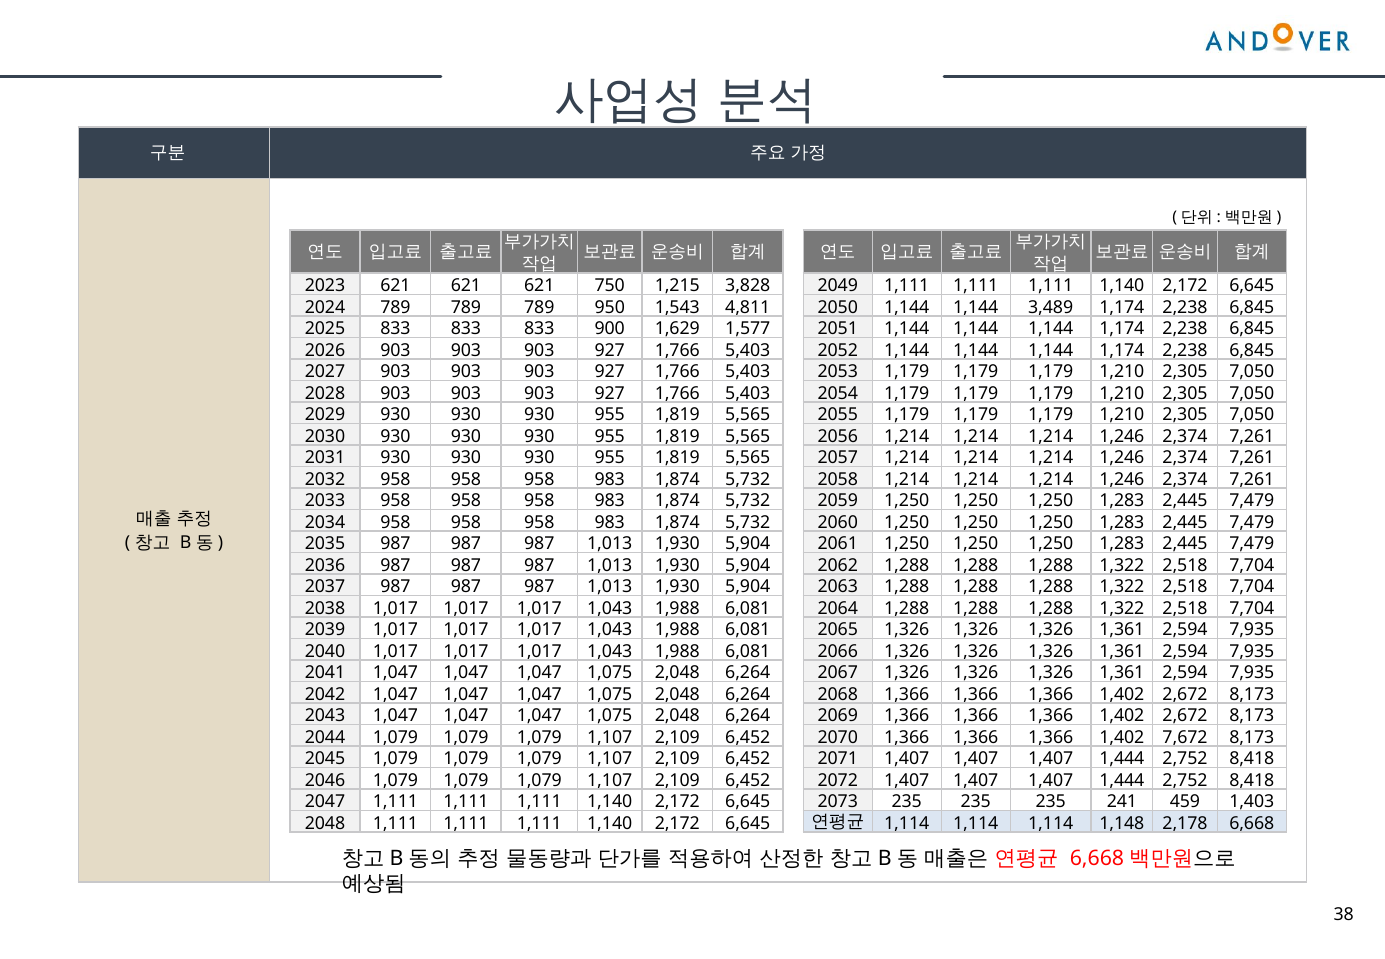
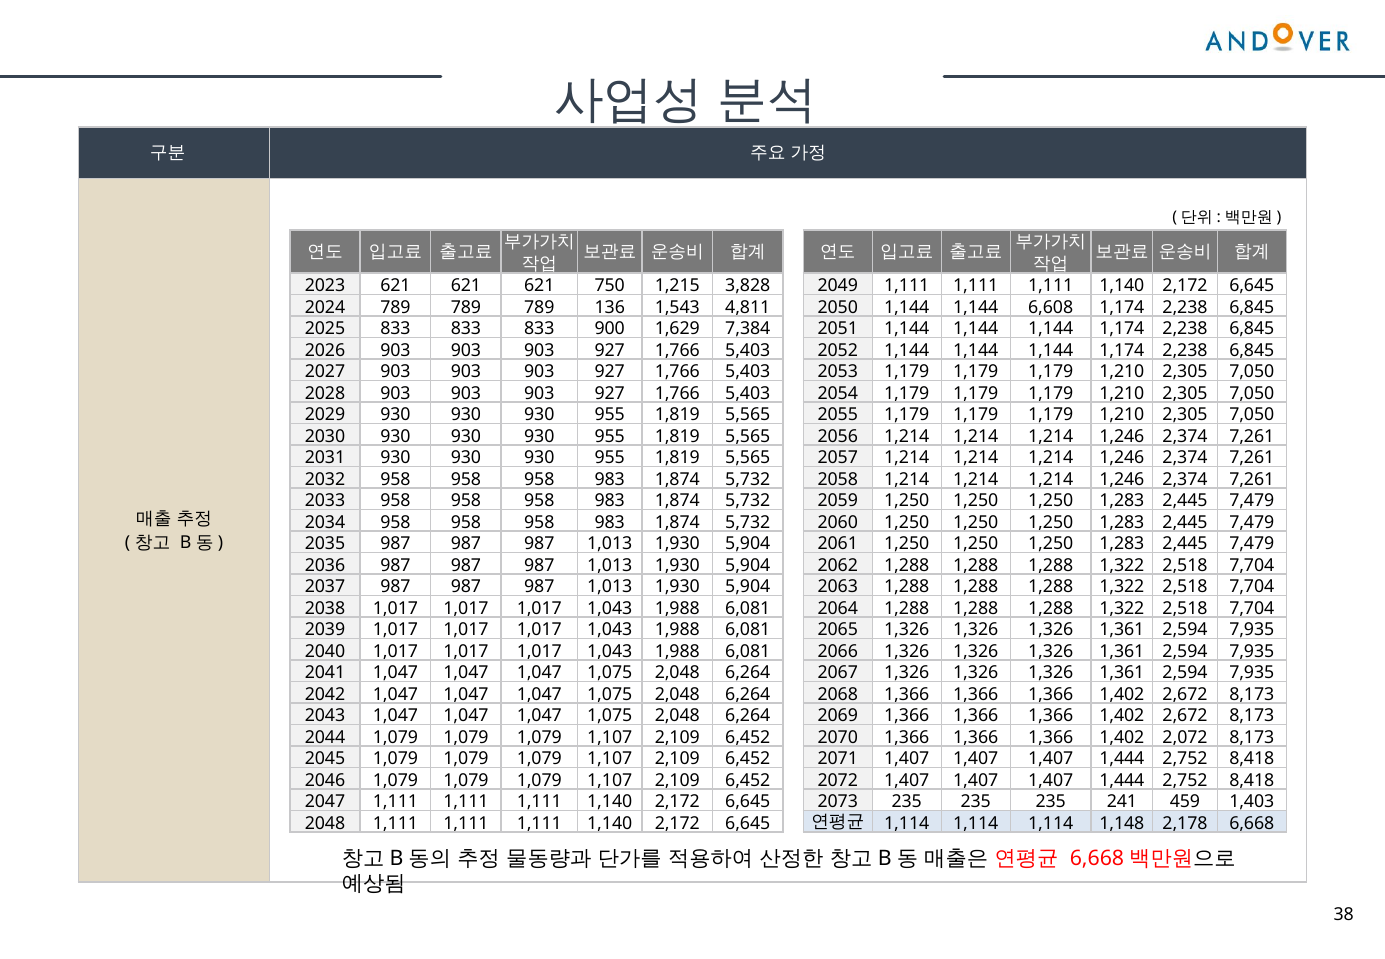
950: 950 -> 136
3,489: 3,489 -> 6,608
1,577: 1,577 -> 7,384
7,672: 7,672 -> 2,072
